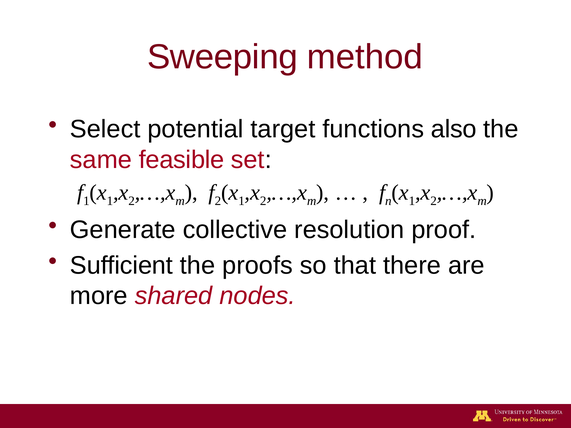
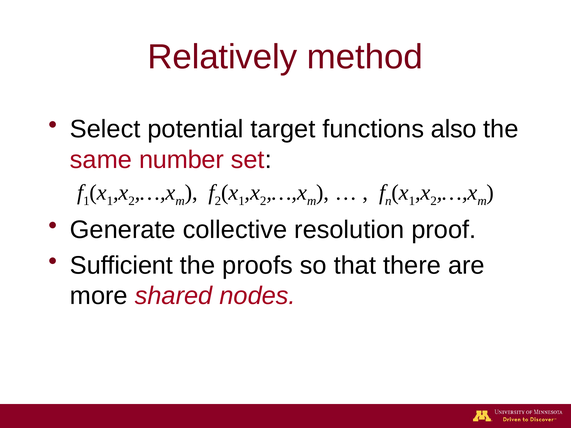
Sweeping: Sweeping -> Relatively
feasible: feasible -> number
